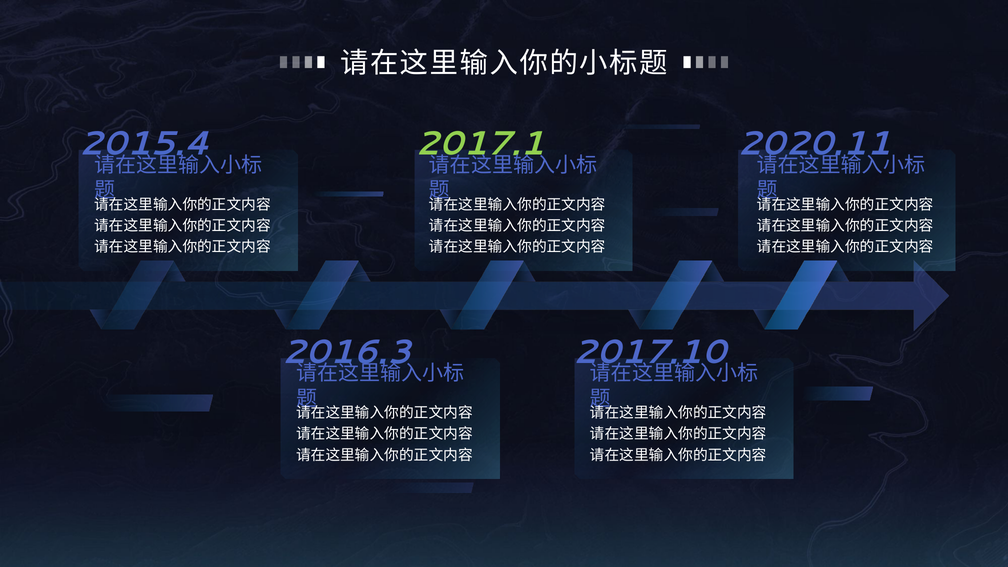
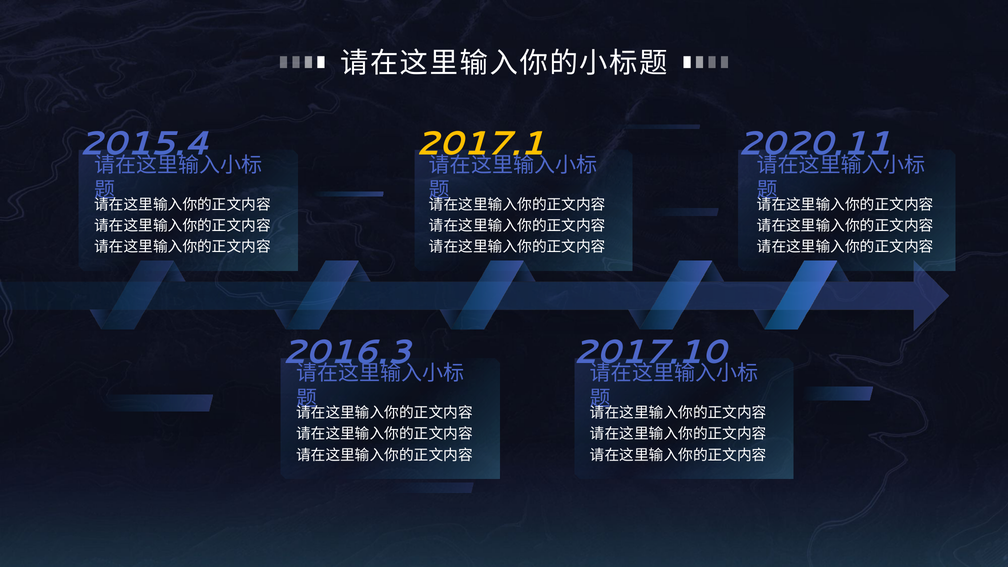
2017.1 colour: light green -> yellow
